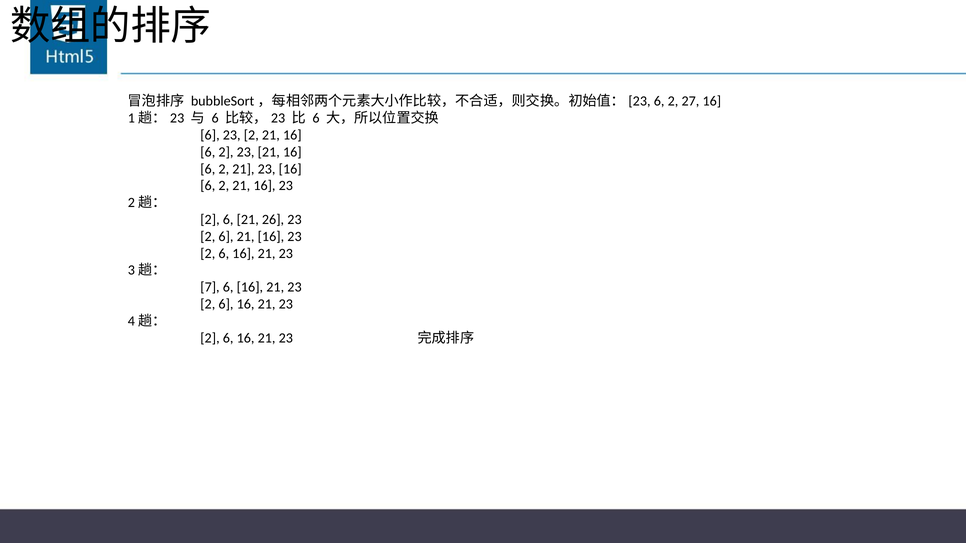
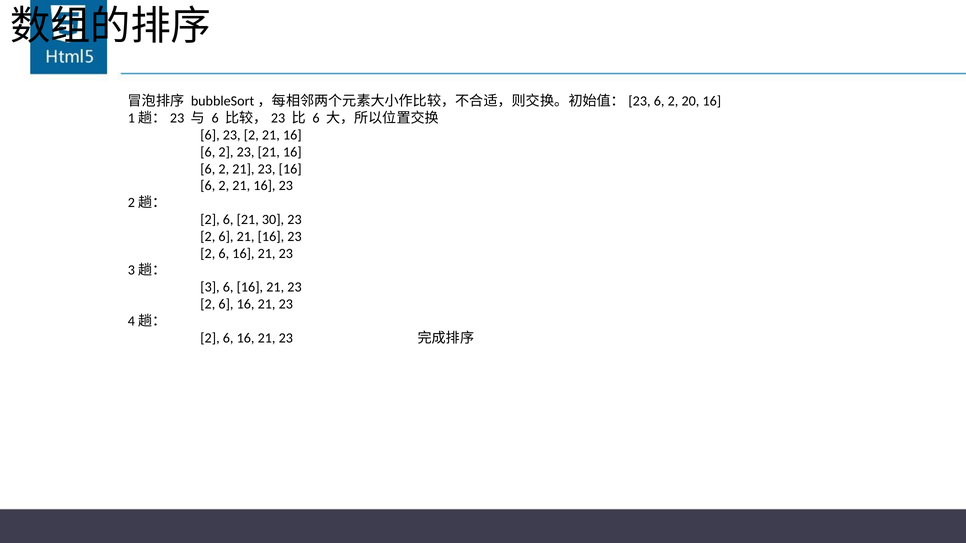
27: 27 -> 20
26: 26 -> 30
7: 7 -> 3
